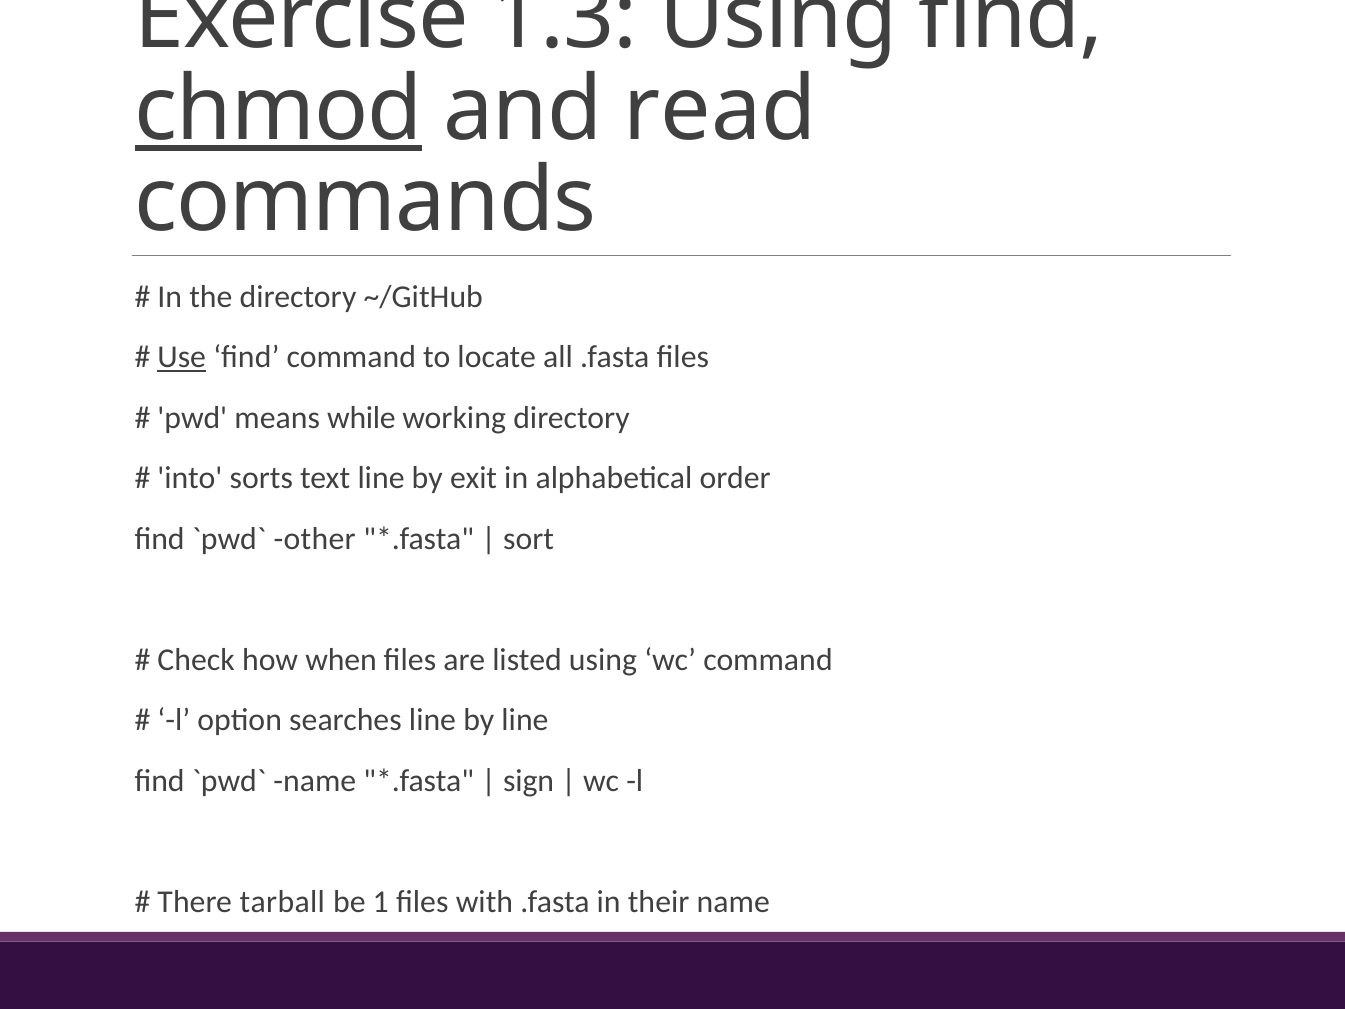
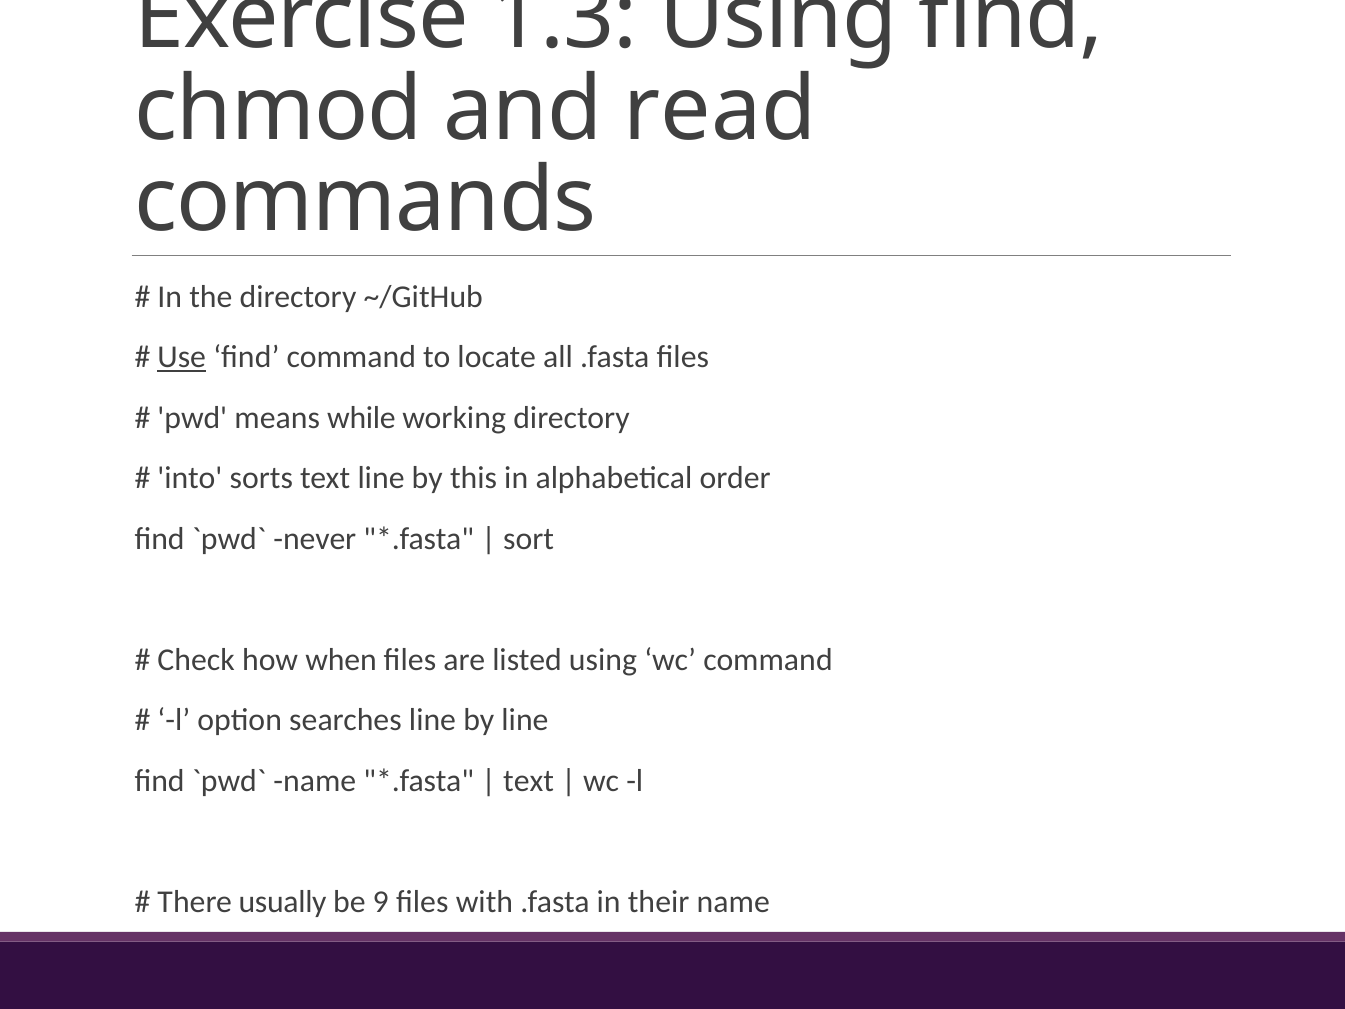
chmod underline: present -> none
exit: exit -> this
other: other -> never
sign at (529, 781): sign -> text
tarball: tarball -> usually
1: 1 -> 9
